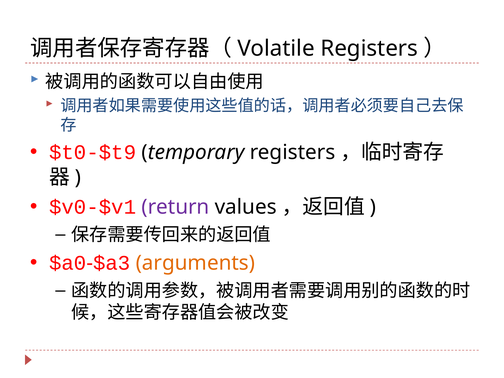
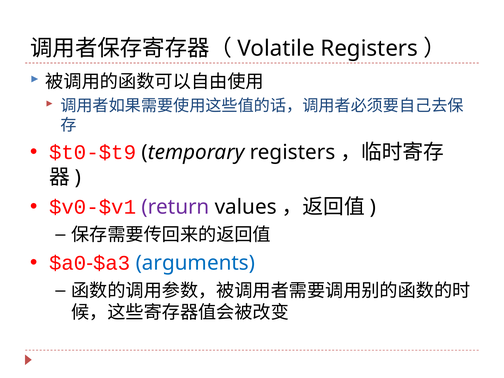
arguments colour: orange -> blue
